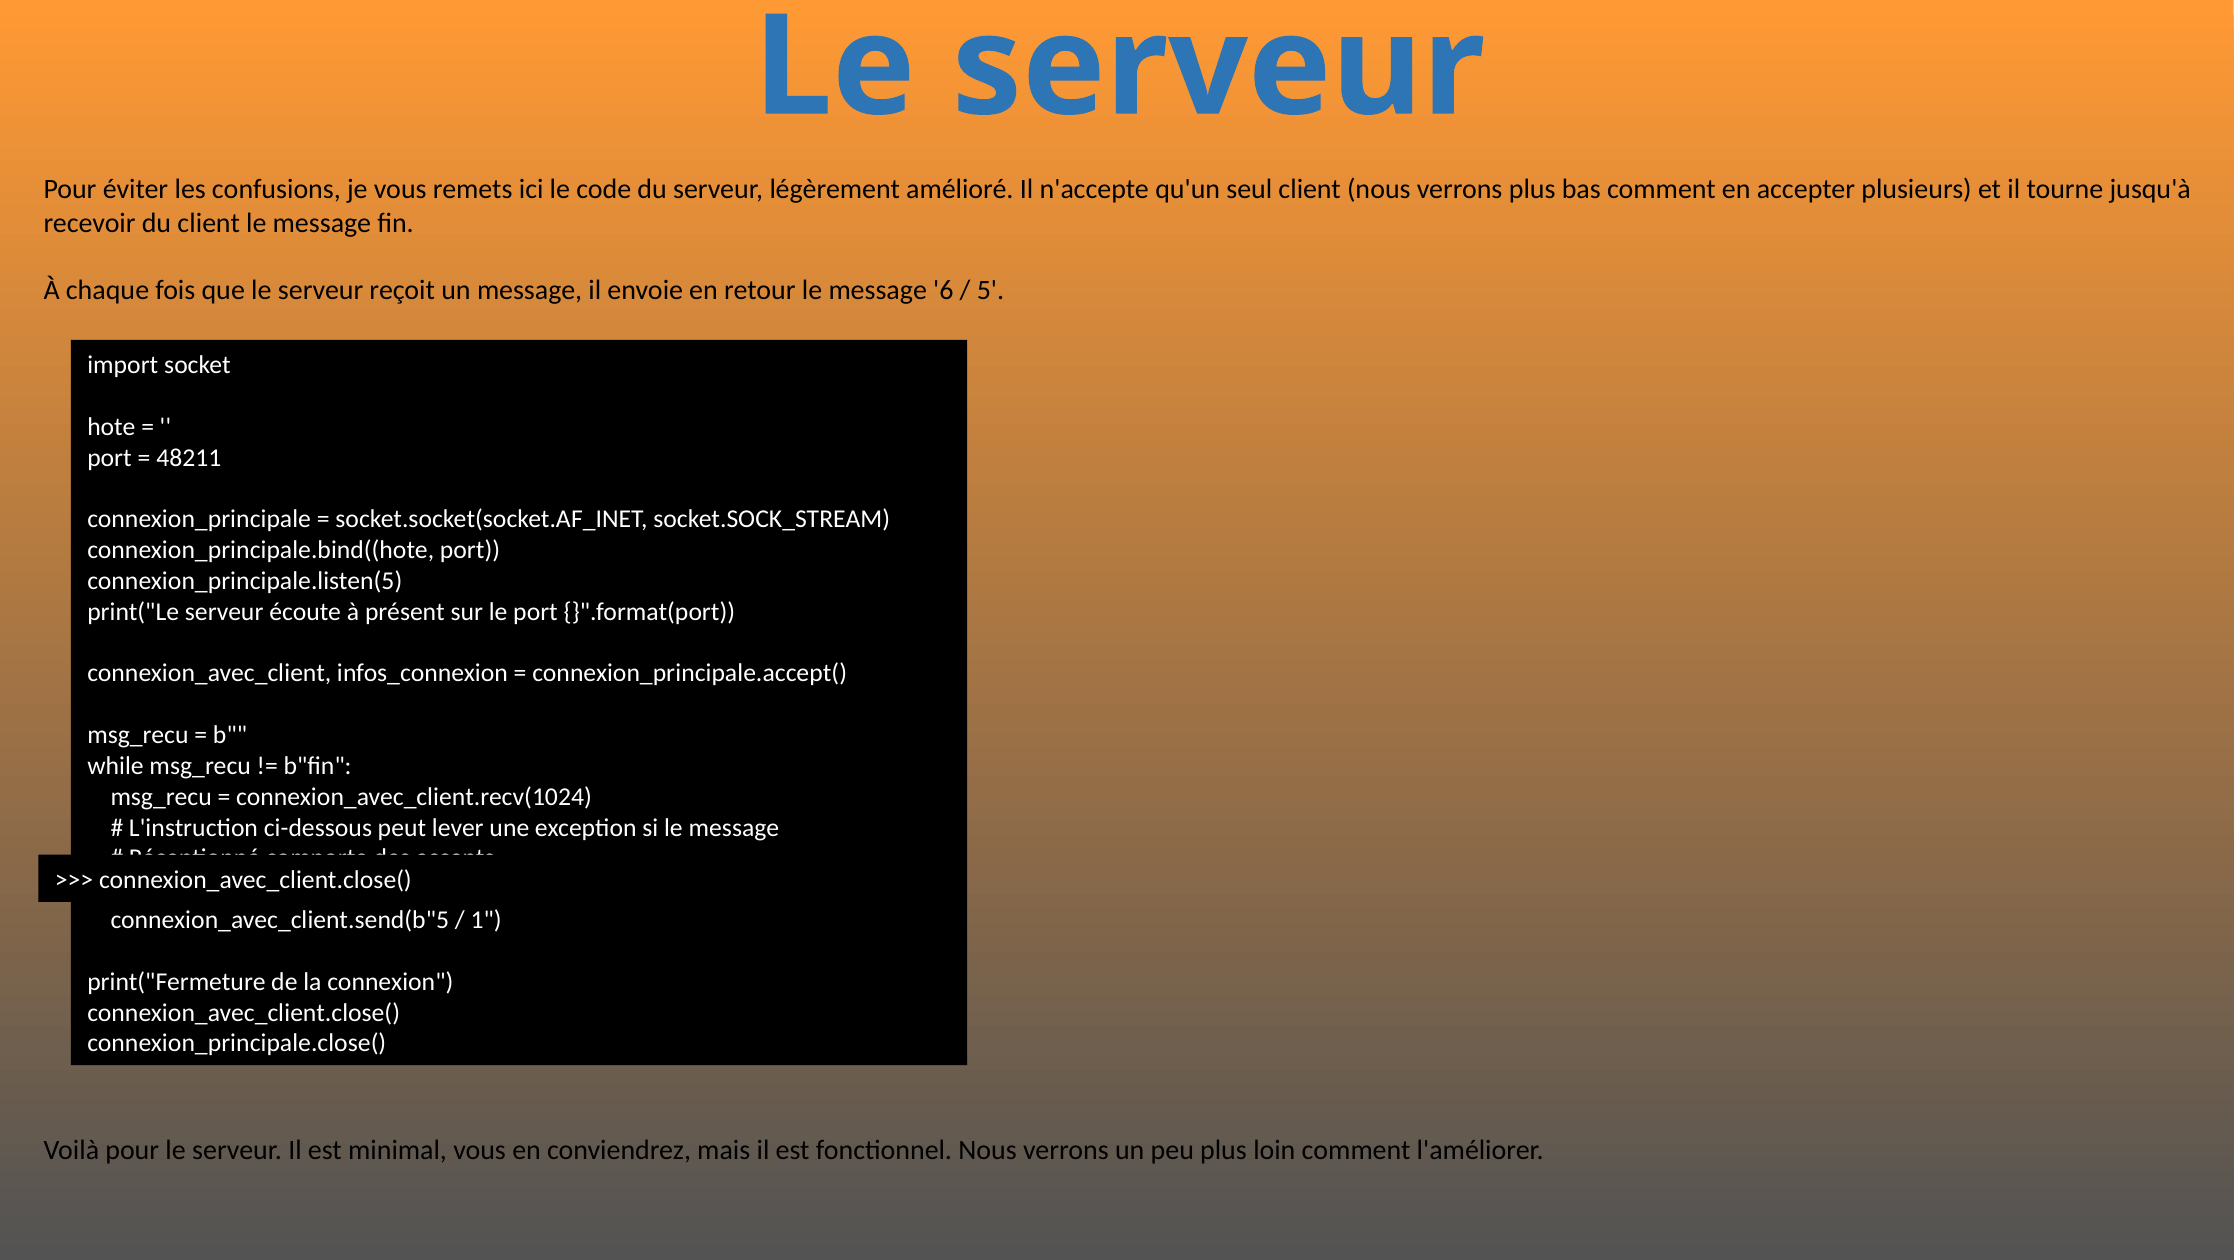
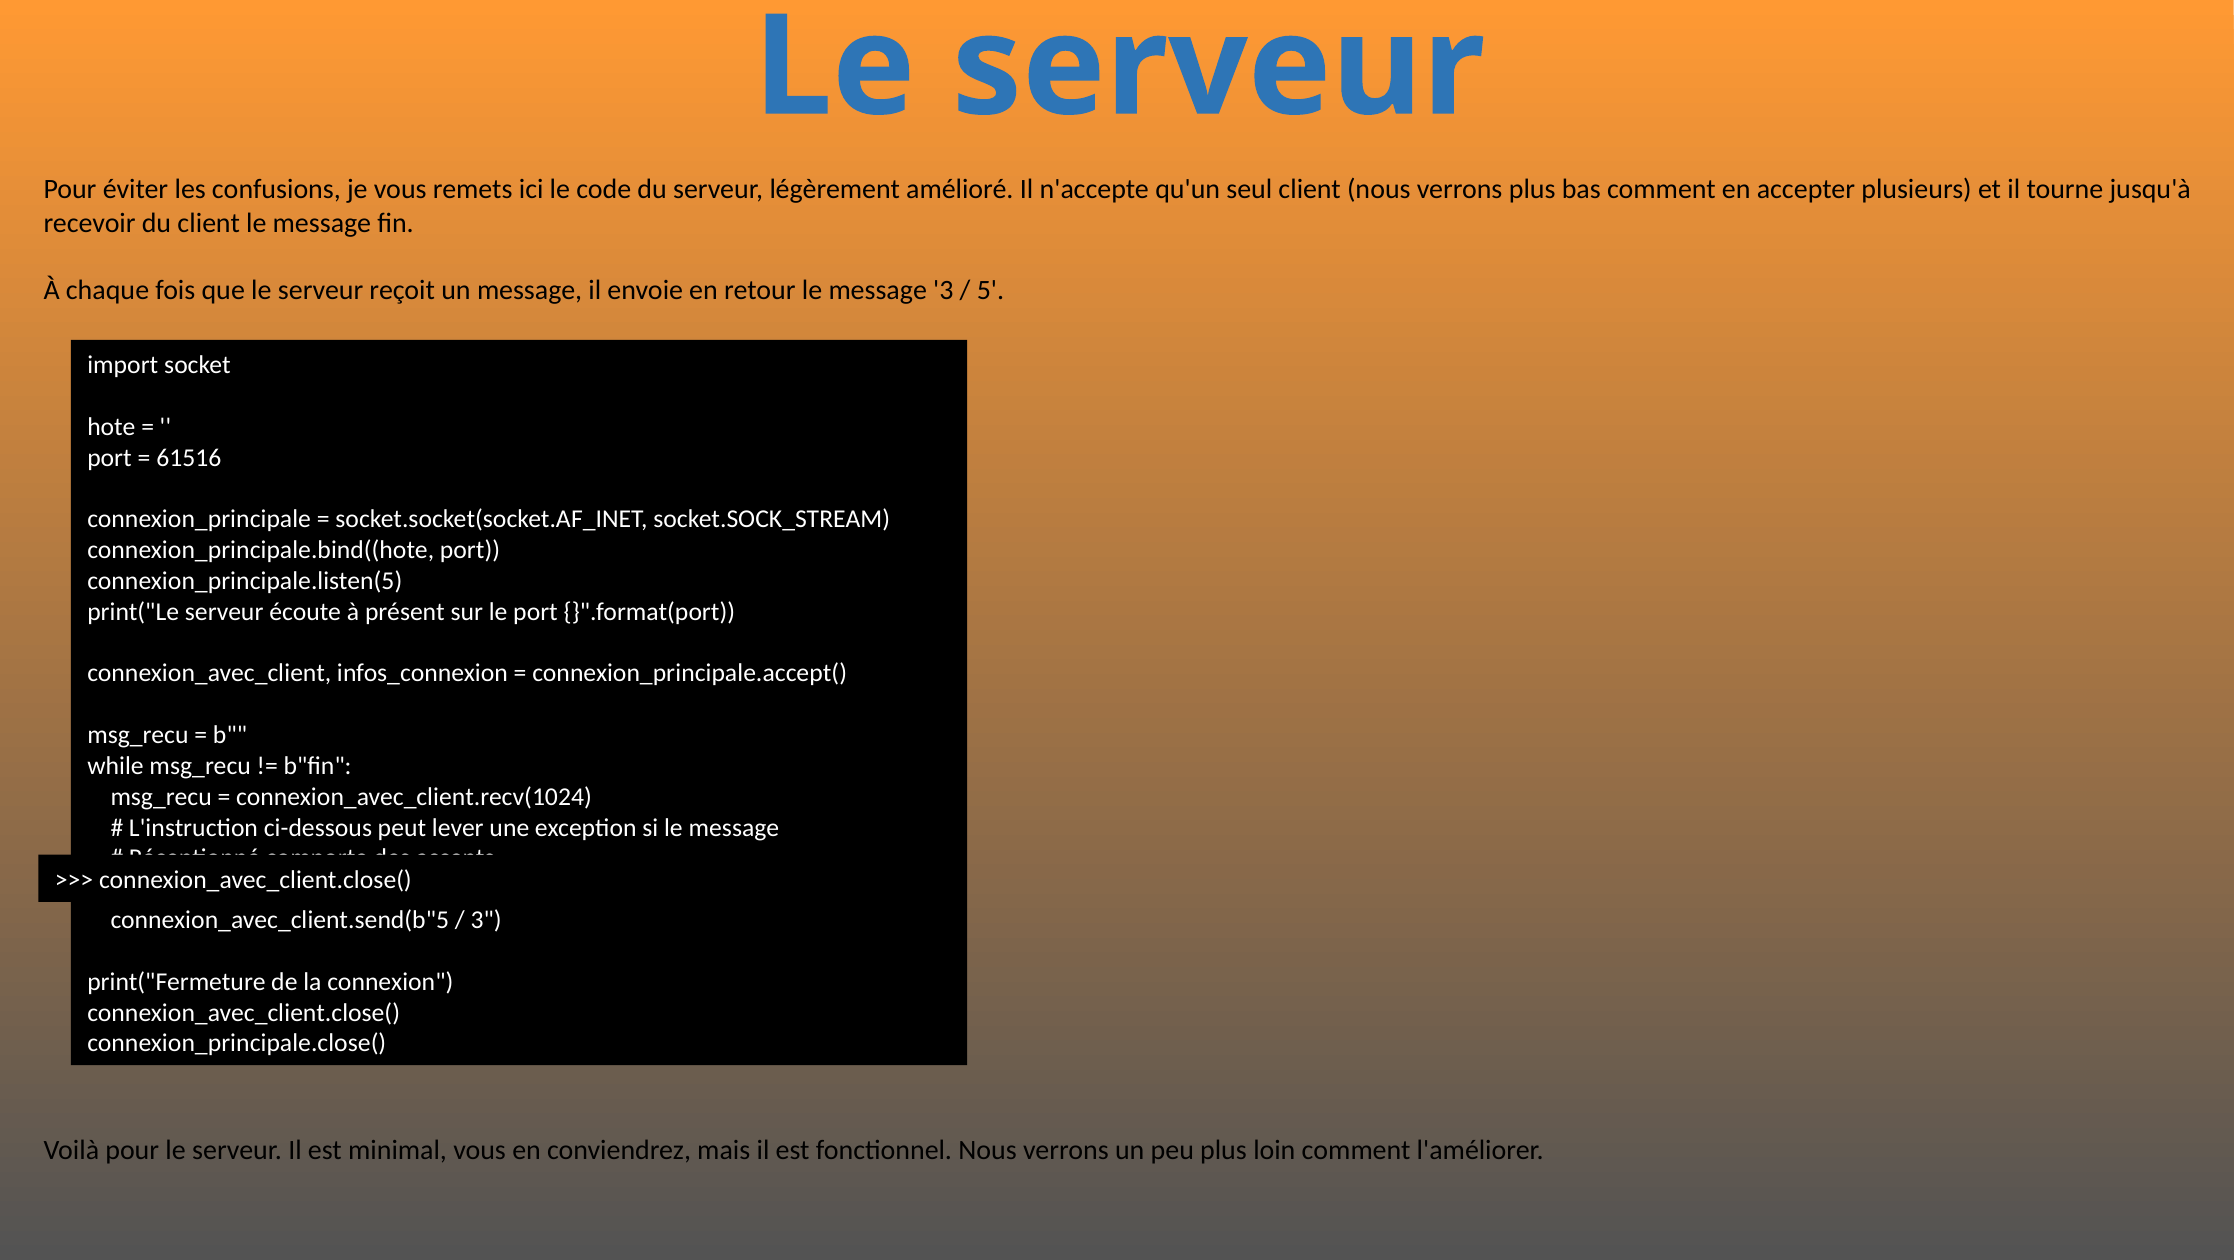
message 6: 6 -> 3
48211: 48211 -> 61516
1 at (486, 920): 1 -> 3
